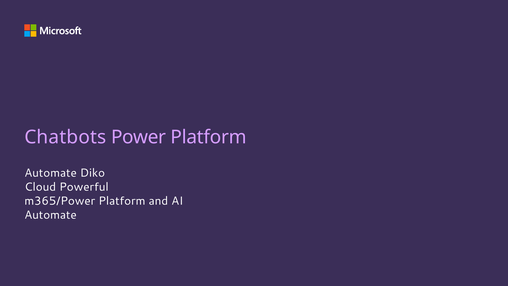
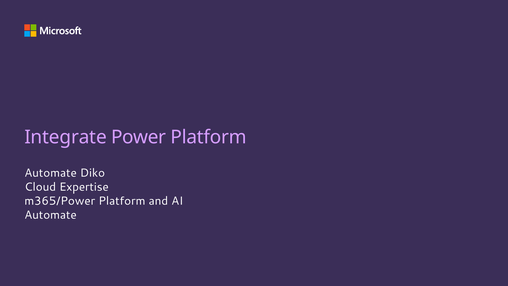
Chatbots: Chatbots -> Integrate
Powerful: Powerful -> Expertise
